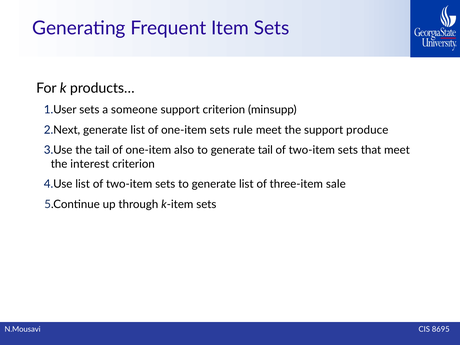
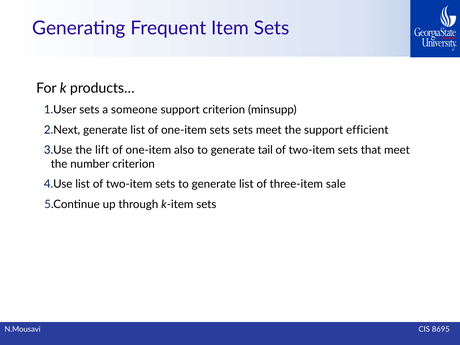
sets rule: rule -> sets
produce: produce -> efficient
the tail: tail -> lift
interest: interest -> number
